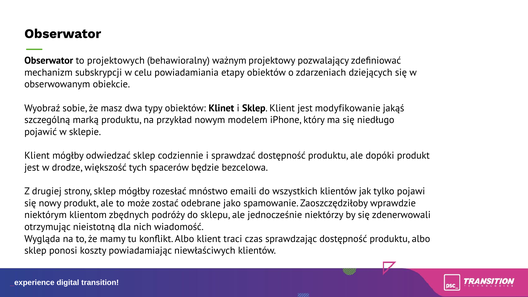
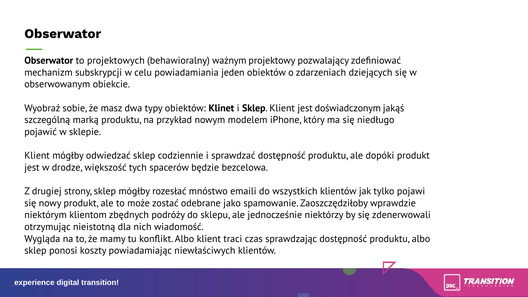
etapy: etapy -> jeden
modyfikowanie: modyfikowanie -> doświadczonym
